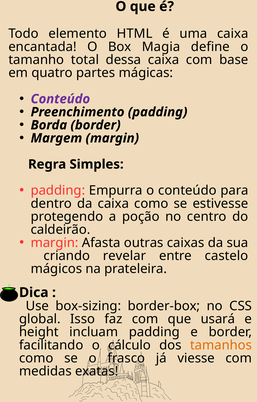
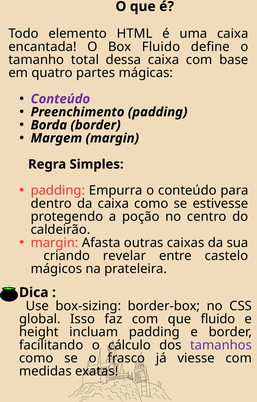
Box Magia: Magia -> Fluido
que usará: usará -> fluido
tamanhos colour: orange -> purple
